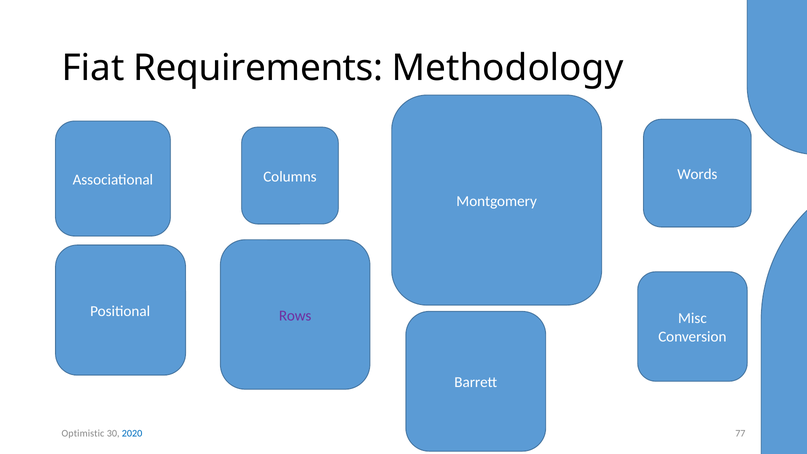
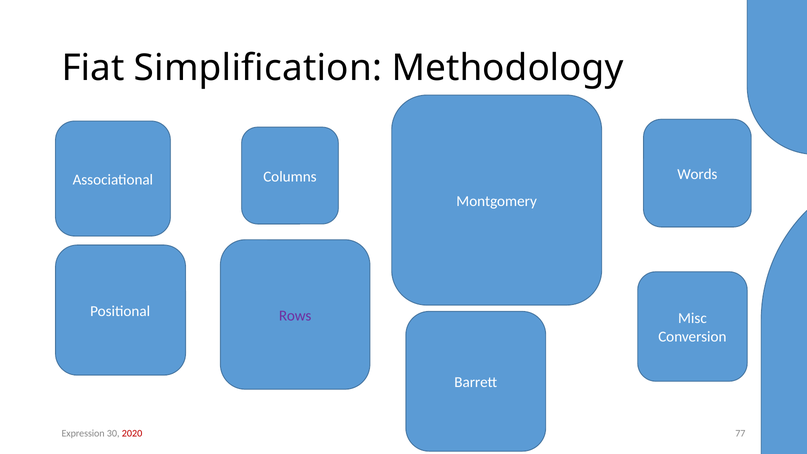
Requirements: Requirements -> Simplification
Optimistic: Optimistic -> Expression
2020 colour: blue -> red
